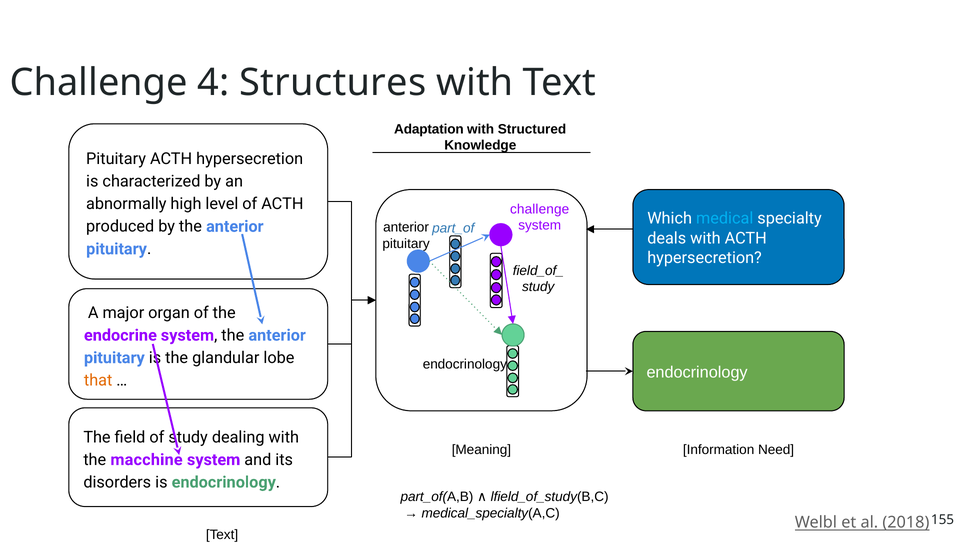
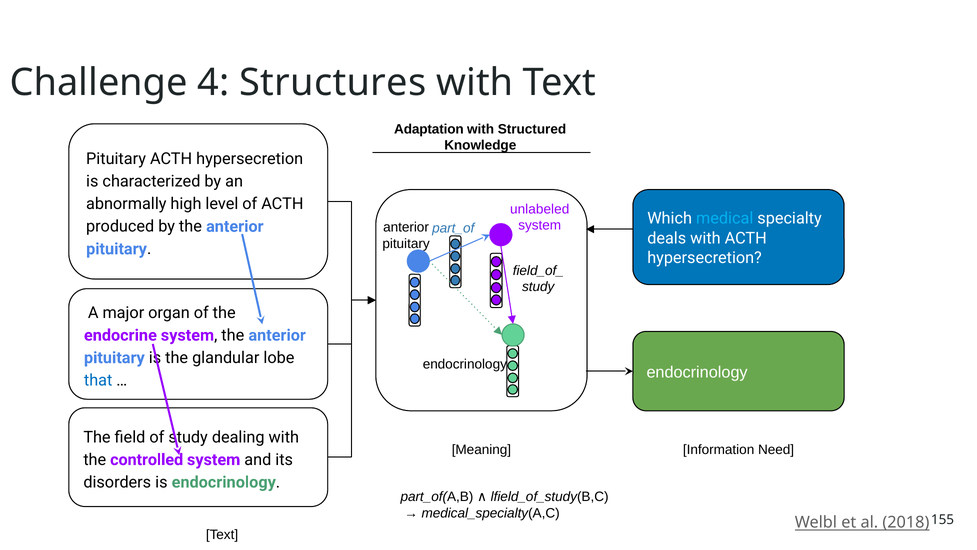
challenge at (540, 209): challenge -> unlabeled
that colour: orange -> blue
macchine: macchine -> controlled
